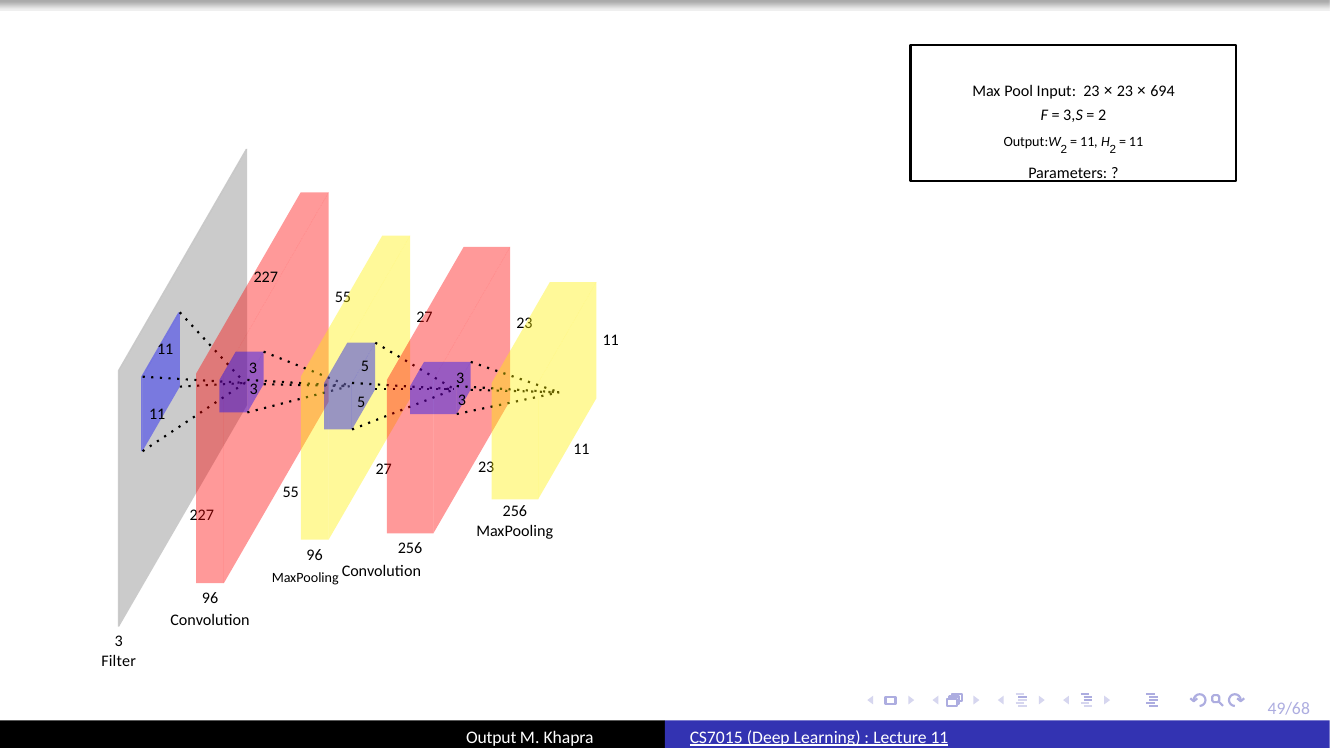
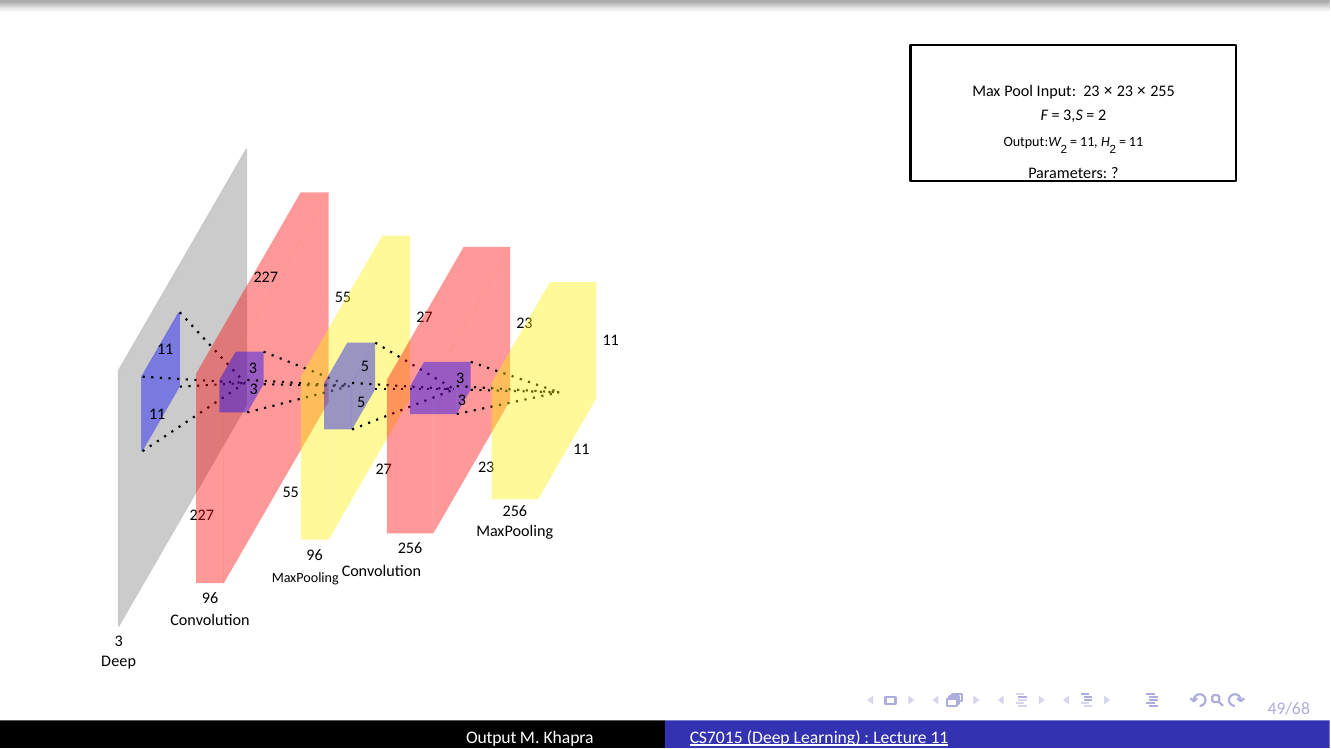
694: 694 -> 255
Filter at (119, 661): Filter -> Deep
